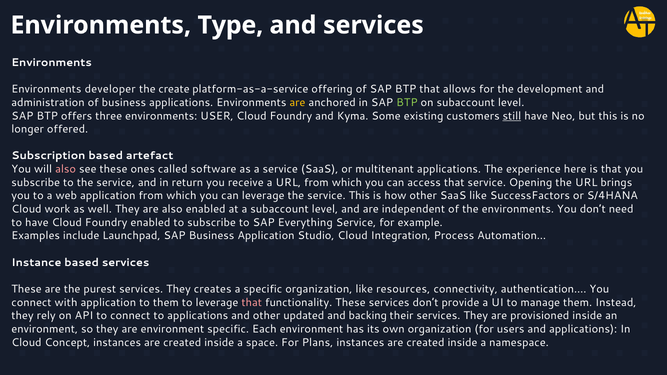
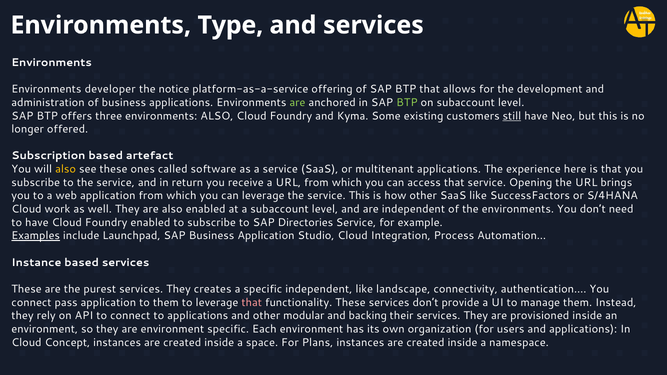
create: create -> notice
are at (297, 103) colour: yellow -> light green
environments USER: USER -> ALSO
also at (66, 169) colour: pink -> yellow
Everything: Everything -> Directories
Examples underline: none -> present
specific organization: organization -> independent
resources: resources -> landscape
with: with -> pass
updated: updated -> modular
